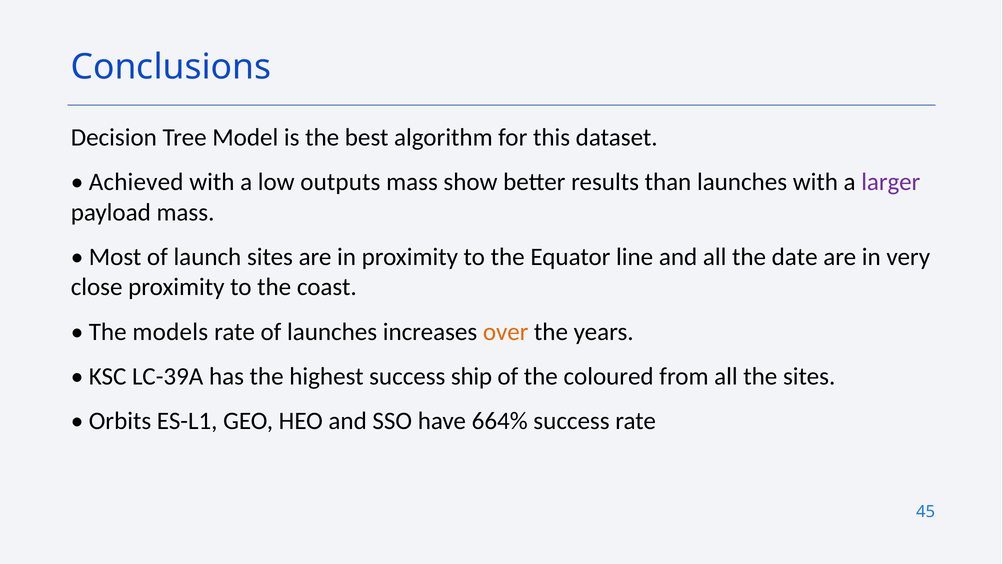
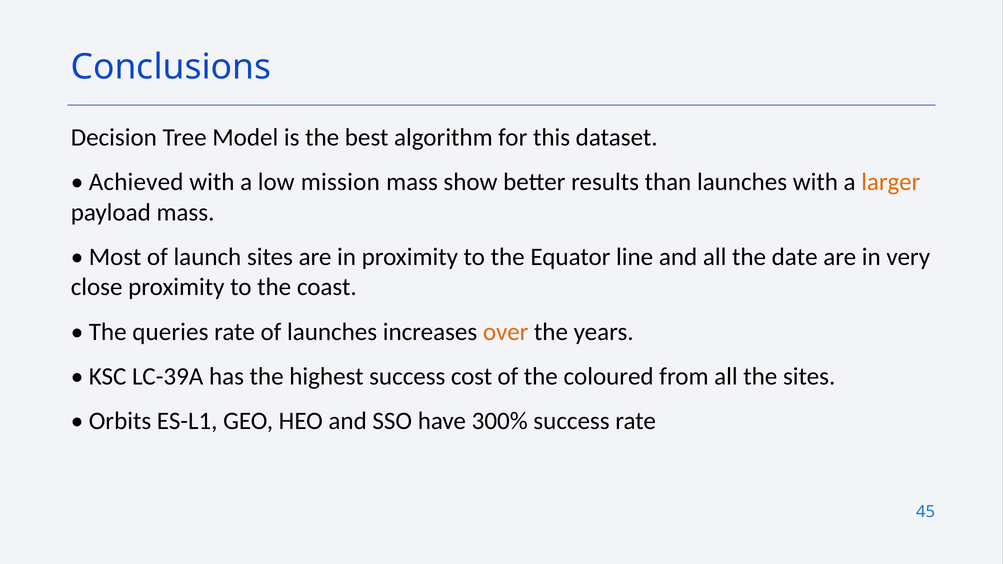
outputs: outputs -> mission
larger colour: purple -> orange
models: models -> queries
ship: ship -> cost
664%: 664% -> 300%
